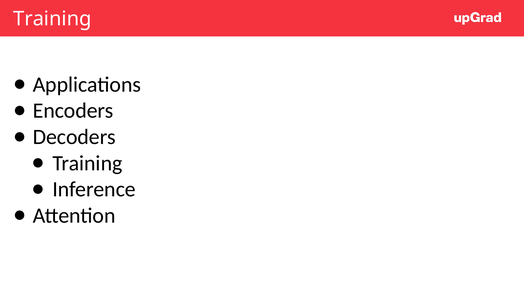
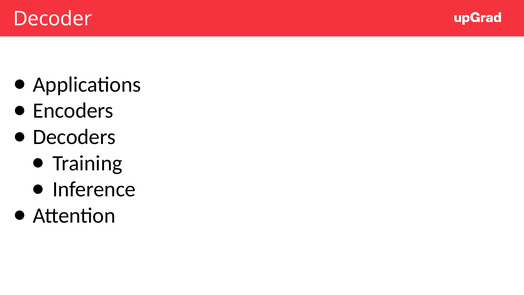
Training at (52, 19): Training -> Decoder
